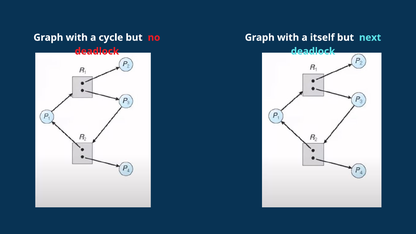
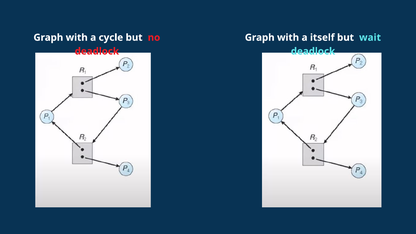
next: next -> wait
